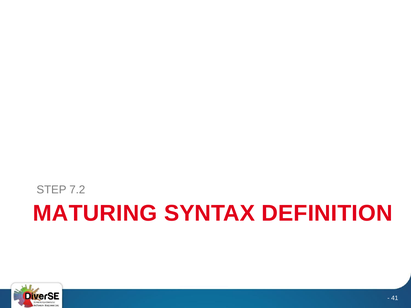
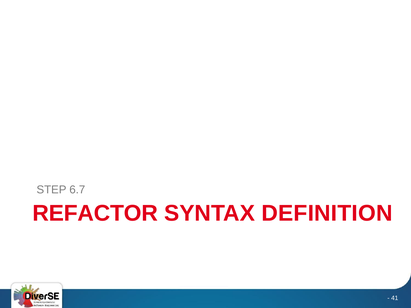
7.2: 7.2 -> 6.7
MATURING: MATURING -> REFACTOR
